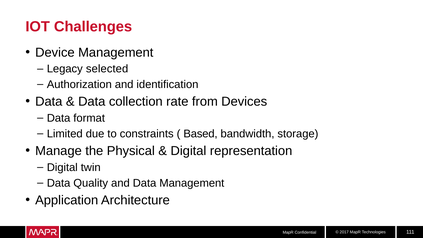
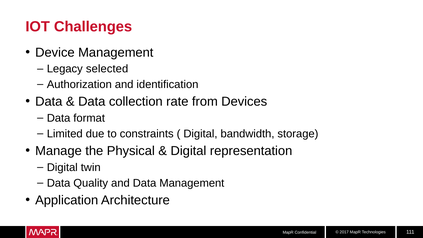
Based at (201, 134): Based -> Digital
